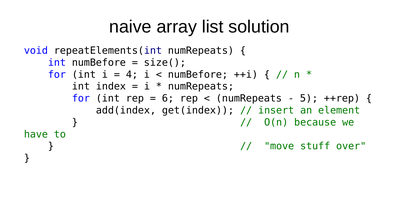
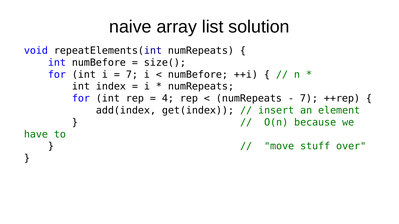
4 at (132, 75): 4 -> 7
6: 6 -> 4
5 at (309, 99): 5 -> 7
